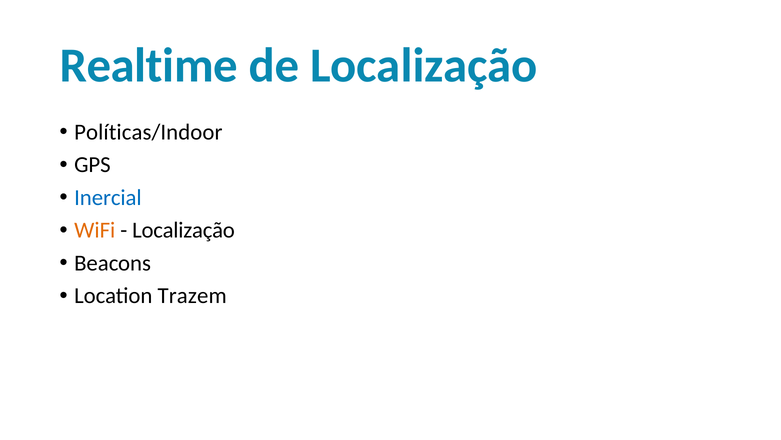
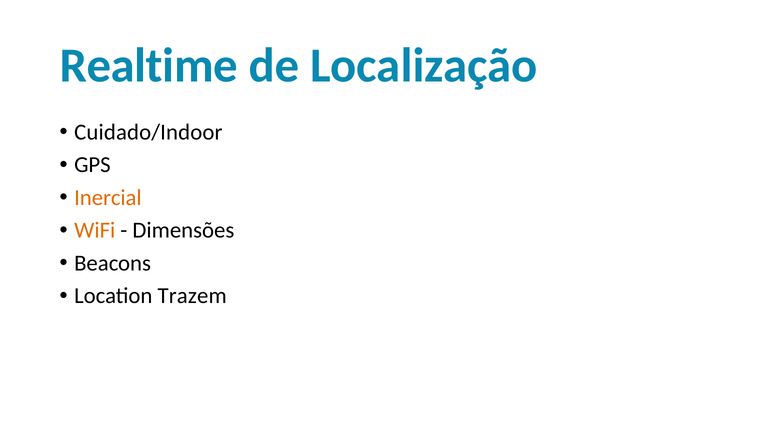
Políticas/Indoor: Políticas/Indoor -> Cuidado/Indoor
Inercial colour: blue -> orange
Localização at (184, 230): Localização -> Dimensões
